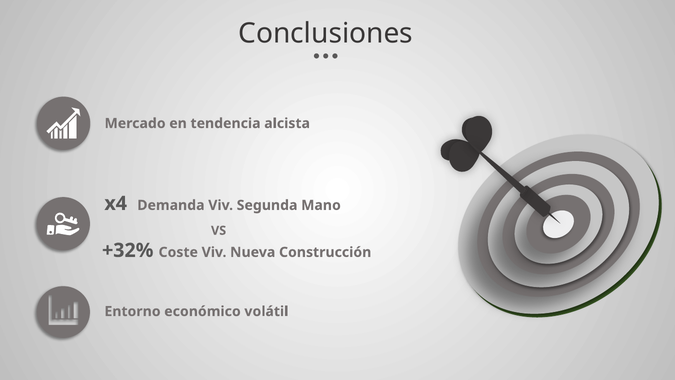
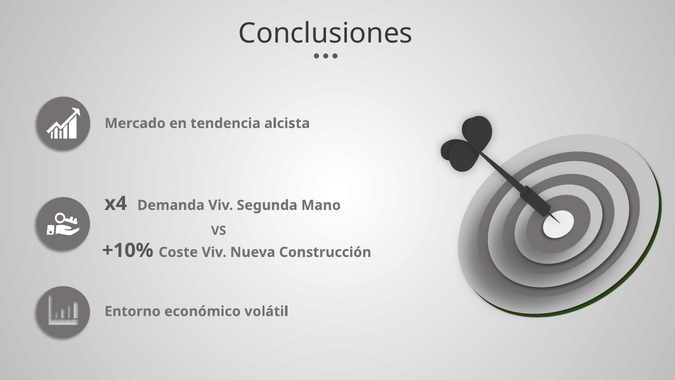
+32%: +32% -> +10%
